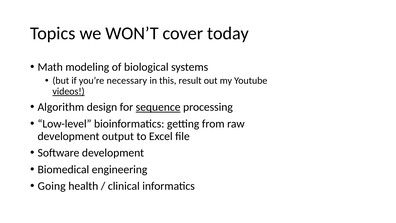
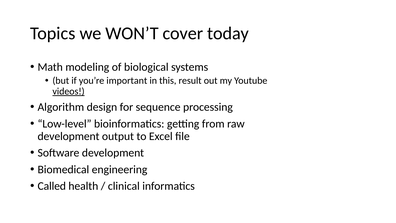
necessary: necessary -> important
sequence underline: present -> none
Going: Going -> Called
